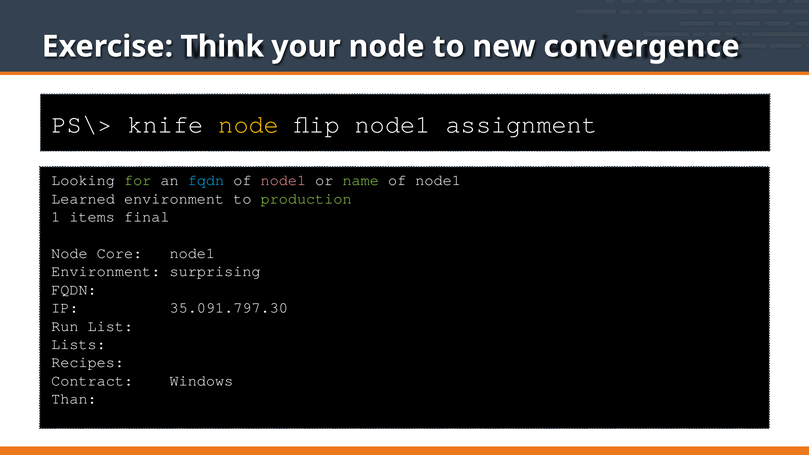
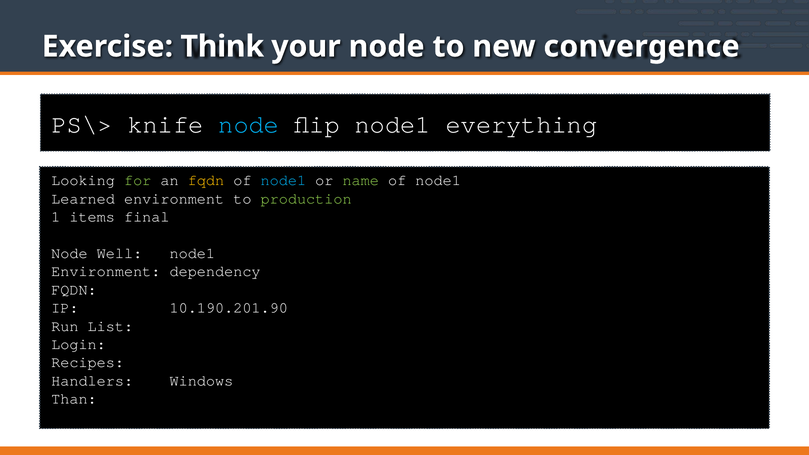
node at (249, 124) colour: yellow -> light blue
assignment: assignment -> everything
fqdn at (206, 180) colour: light blue -> yellow
node1 at (283, 180) colour: pink -> light blue
Core: Core -> Well
surprising: surprising -> dependency
35.091.797.30: 35.091.797.30 -> 10.190.201.90
Lists: Lists -> Login
Contract: Contract -> Handlers
